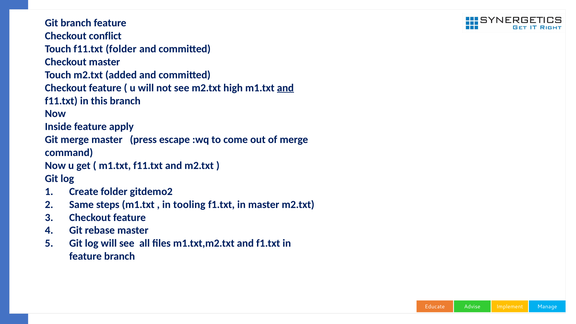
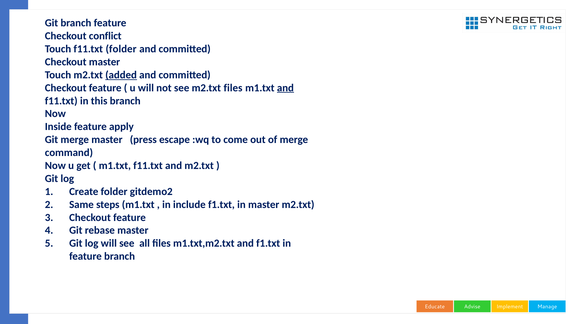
added underline: none -> present
m2.txt high: high -> files
tooling: tooling -> include
